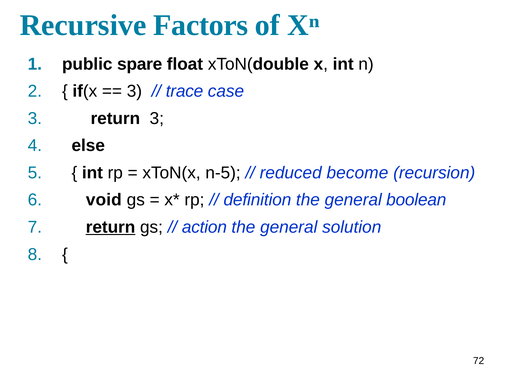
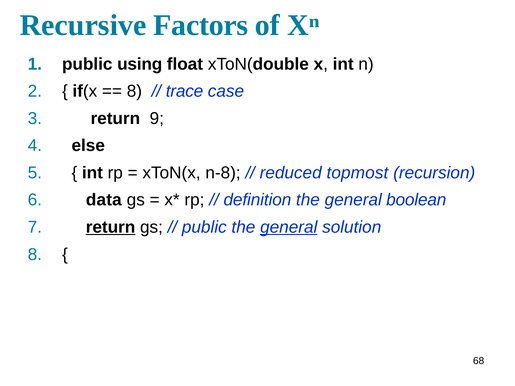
spare: spare -> using
3 at (134, 91): 3 -> 8
return 3: 3 -> 9
n-5: n-5 -> n-8
become: become -> topmost
void: void -> data
action at (204, 227): action -> public
general at (289, 227) underline: none -> present
72: 72 -> 68
